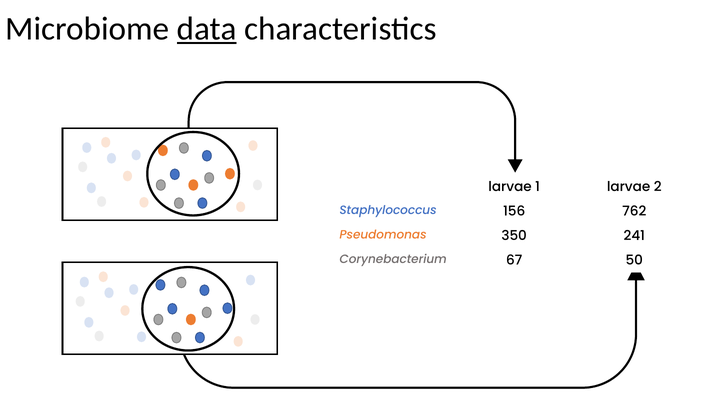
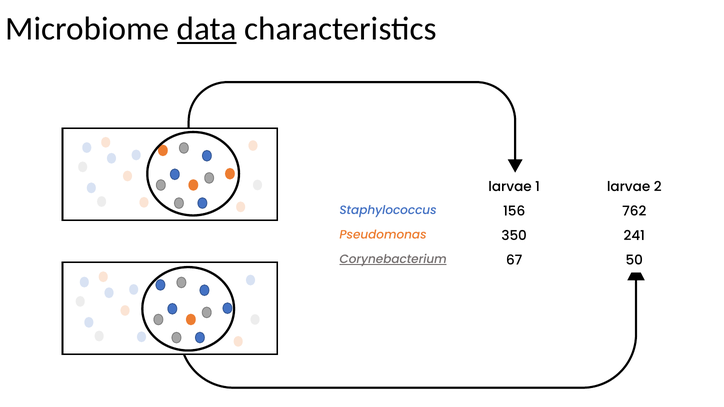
Corynebacterium underline: none -> present
